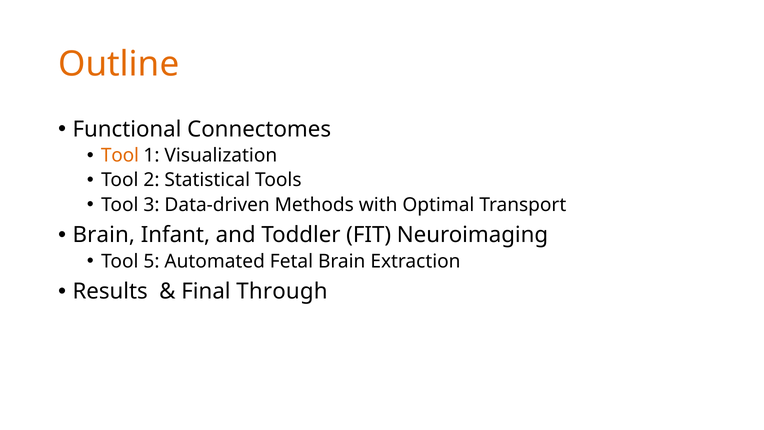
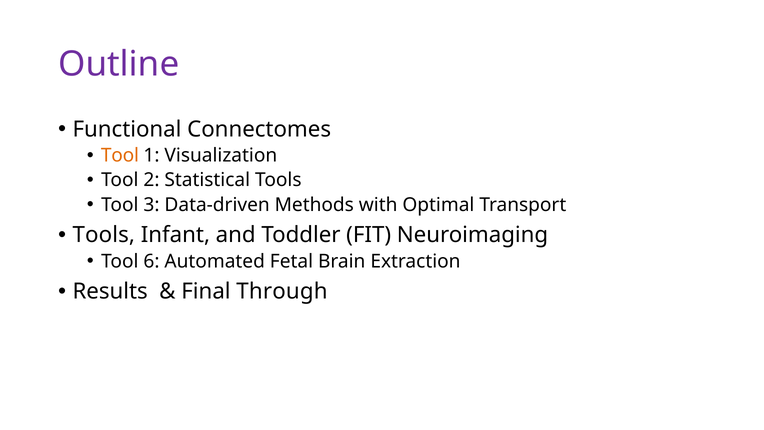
Outline colour: orange -> purple
Brain at (104, 235): Brain -> Tools
5: 5 -> 6
